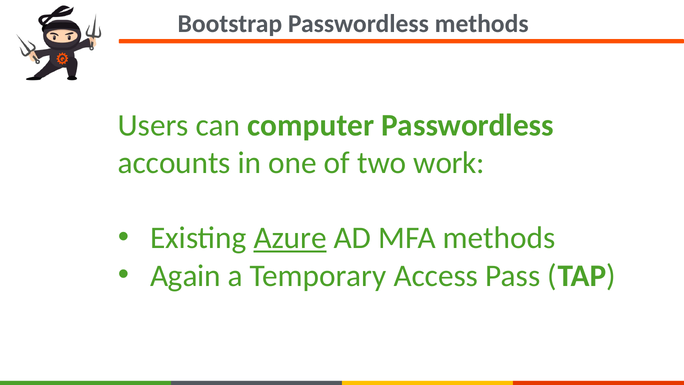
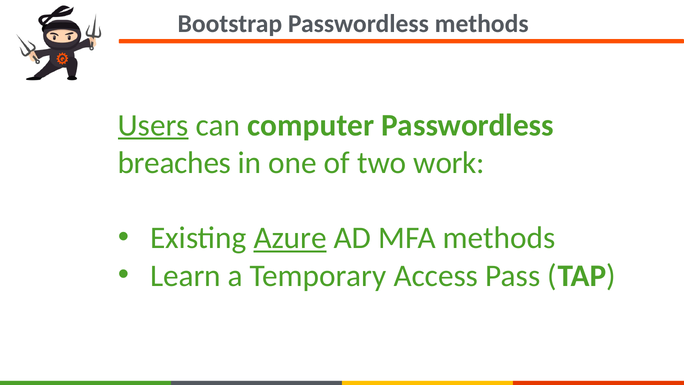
Users underline: none -> present
accounts: accounts -> breaches
Again: Again -> Learn
